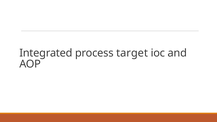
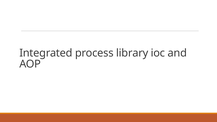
target: target -> library
